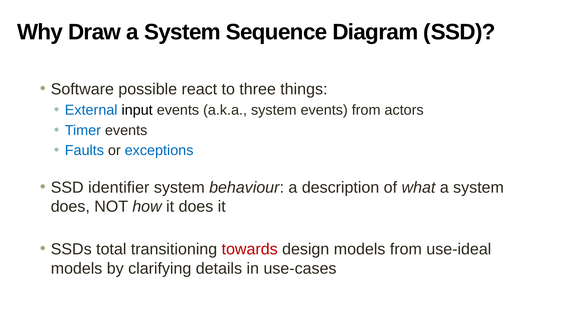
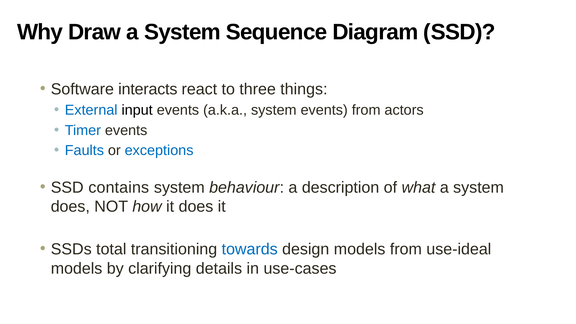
possible: possible -> interacts
identifier: identifier -> contains
towards colour: red -> blue
